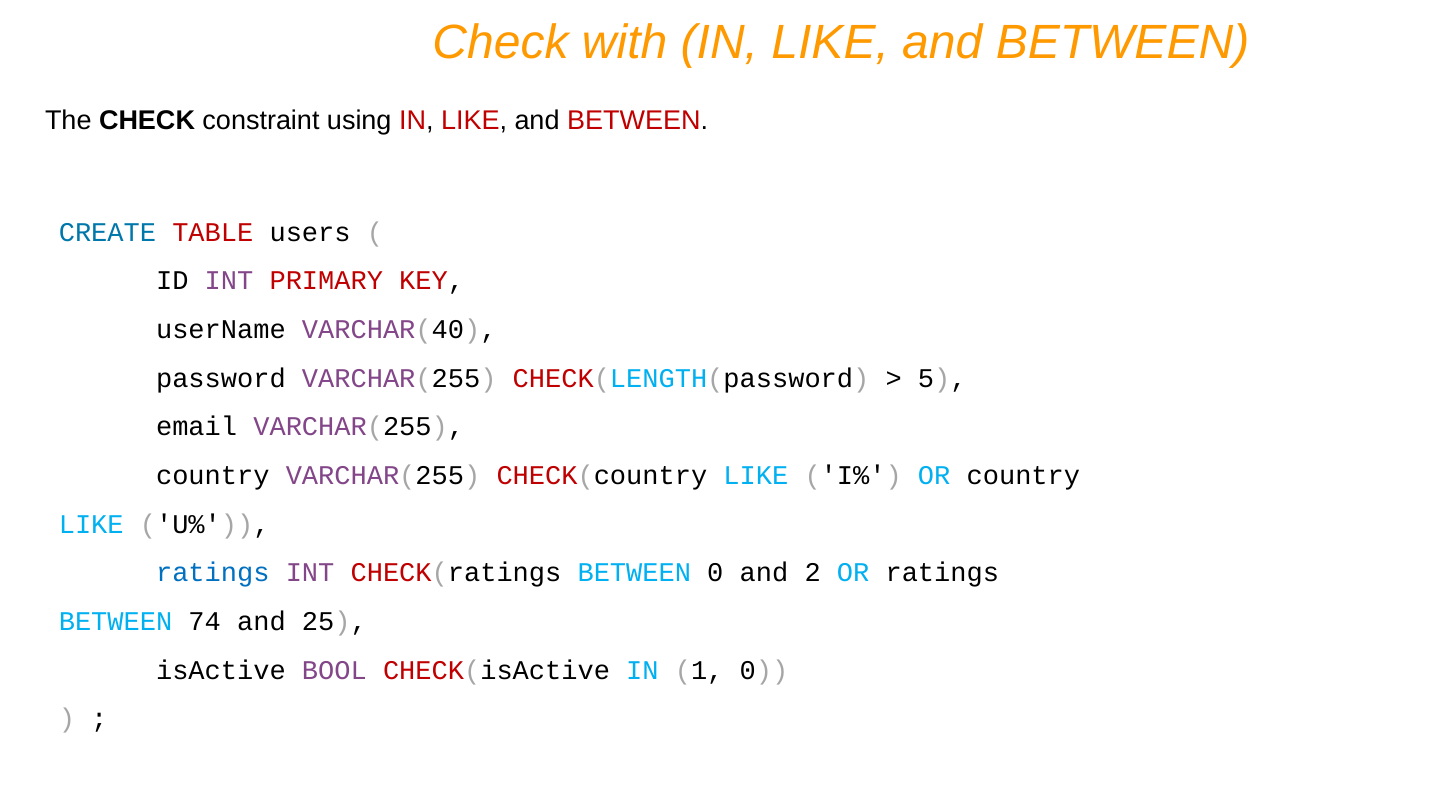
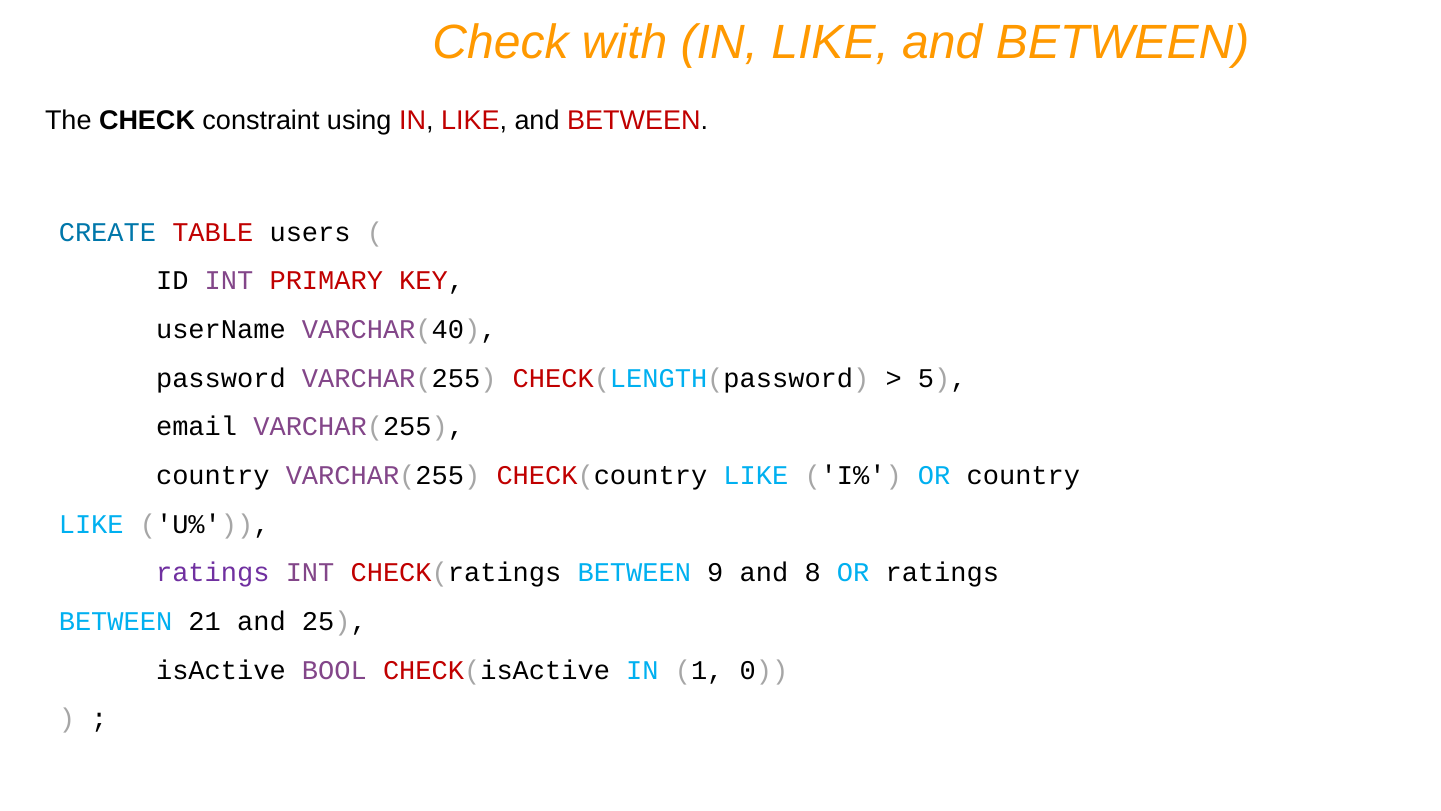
ratings at (213, 573) colour: blue -> purple
BETWEEN 0: 0 -> 9
2: 2 -> 8
74: 74 -> 21
